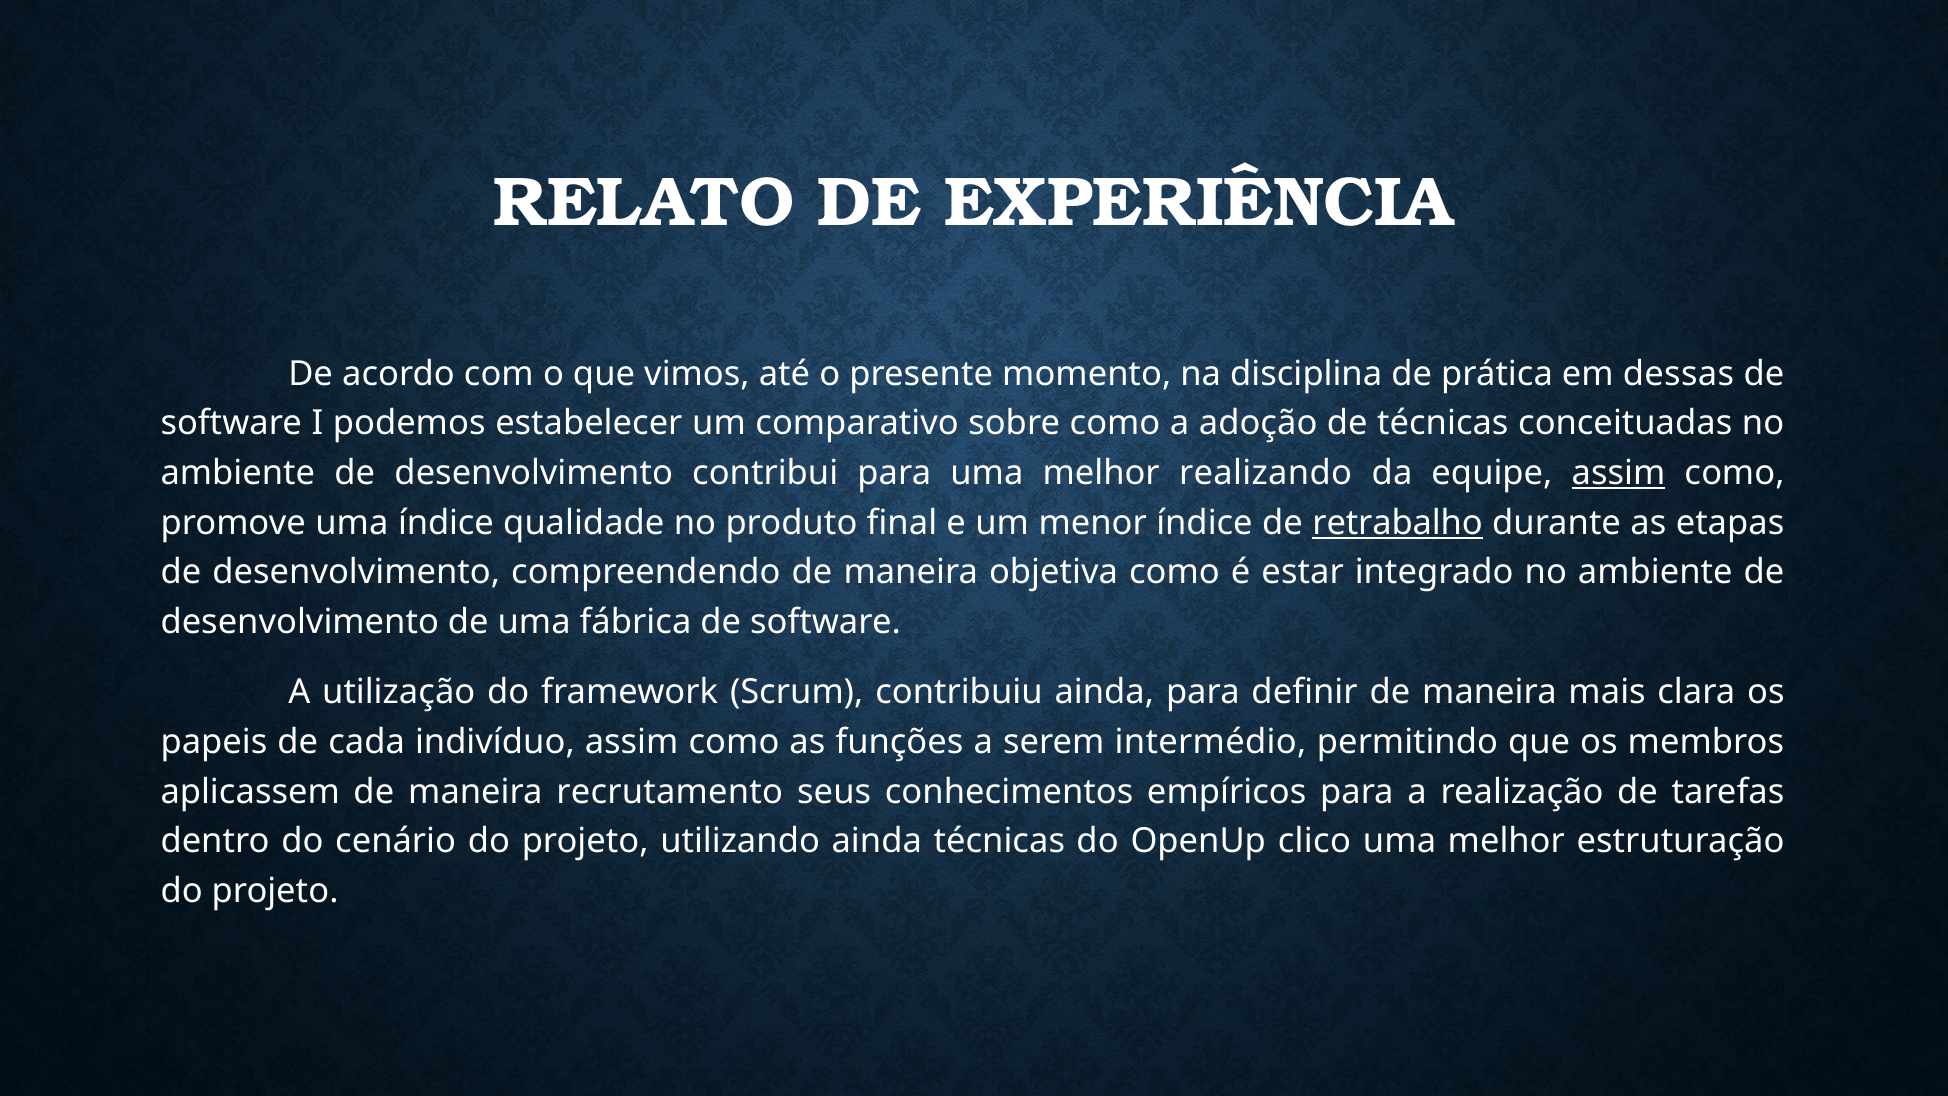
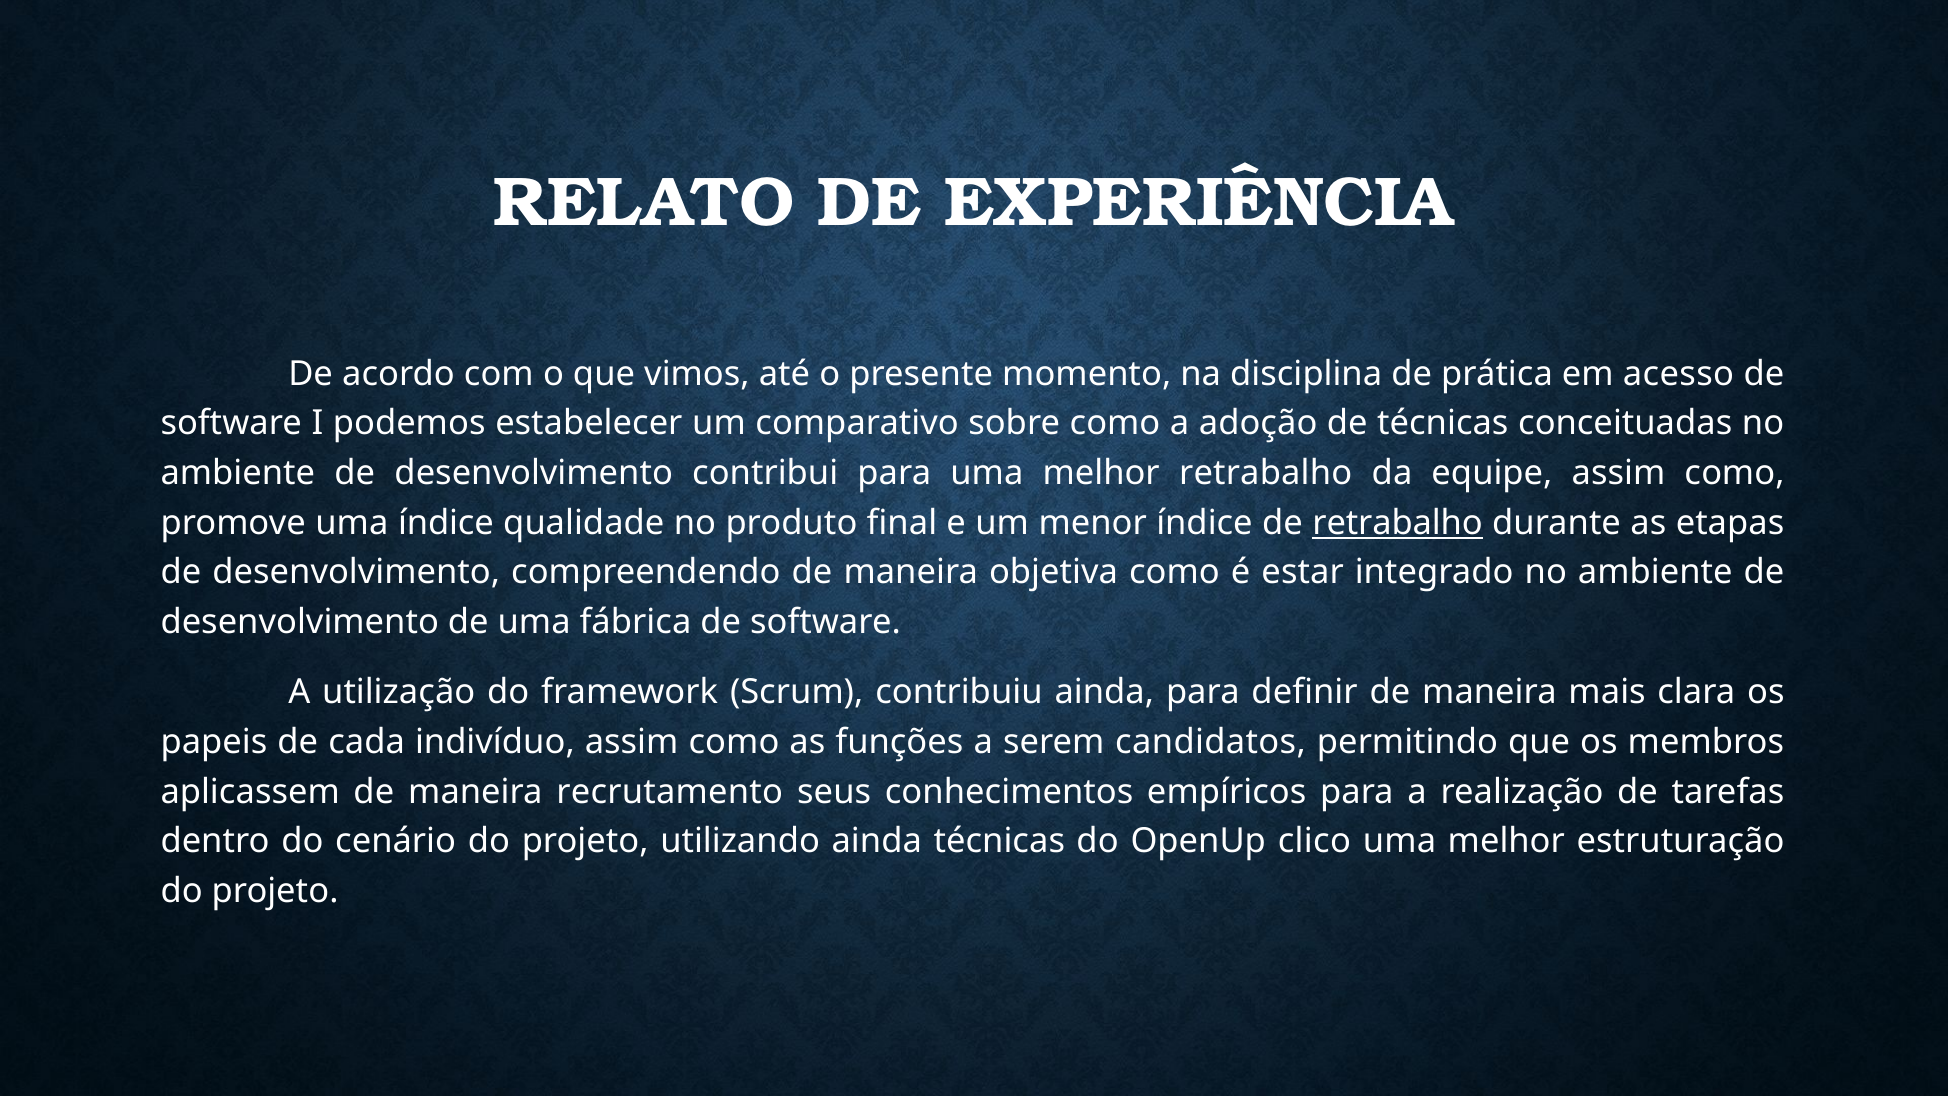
dessas: dessas -> acesso
melhor realizando: realizando -> retrabalho
assim at (1619, 473) underline: present -> none
intermédio: intermédio -> candidatos
